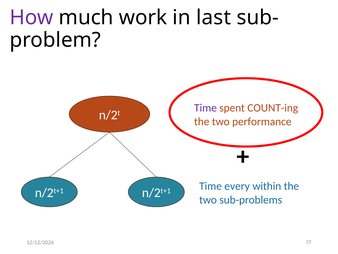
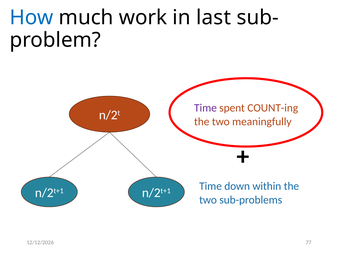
How colour: purple -> blue
performance: performance -> meaningfully
every: every -> down
